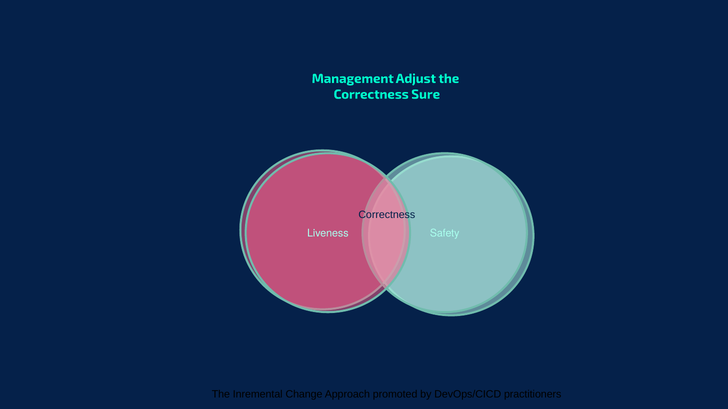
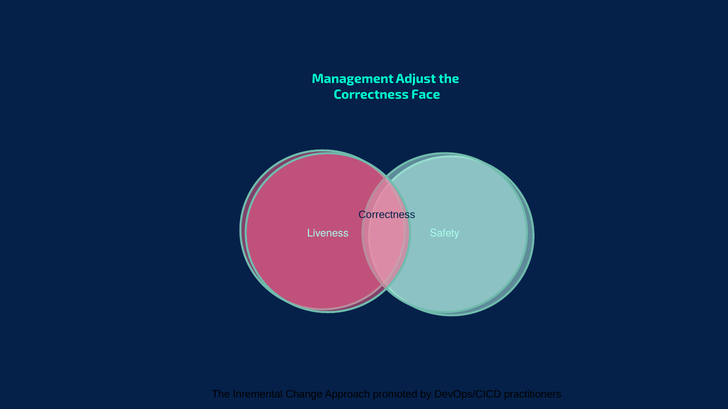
Sure: Sure -> Face
